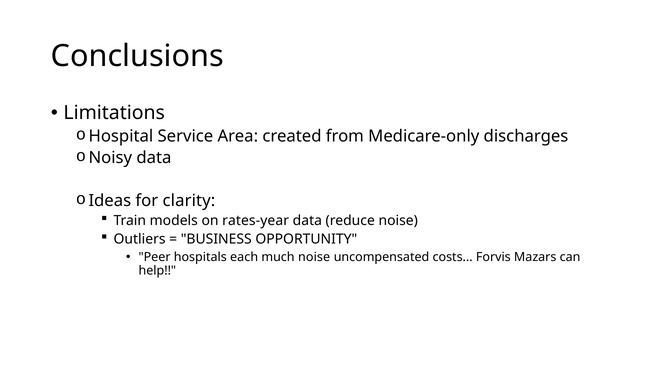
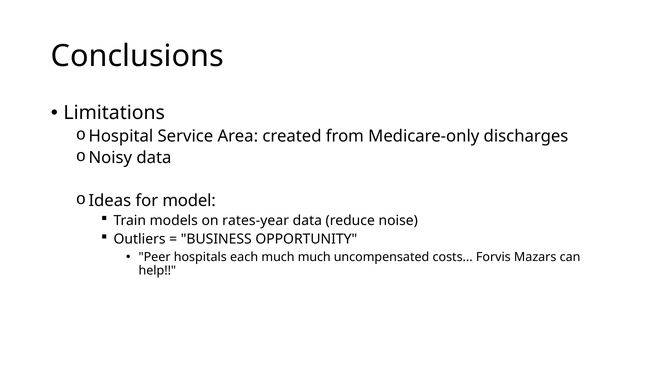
clarity: clarity -> model
much noise: noise -> much
